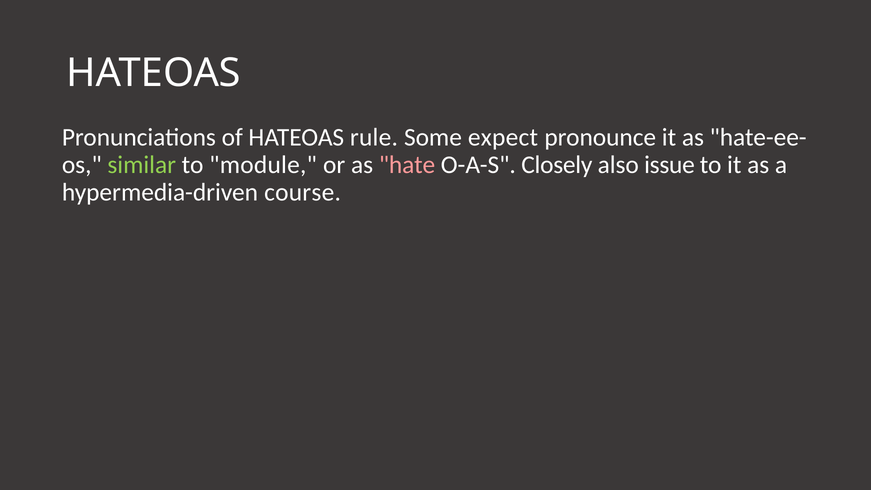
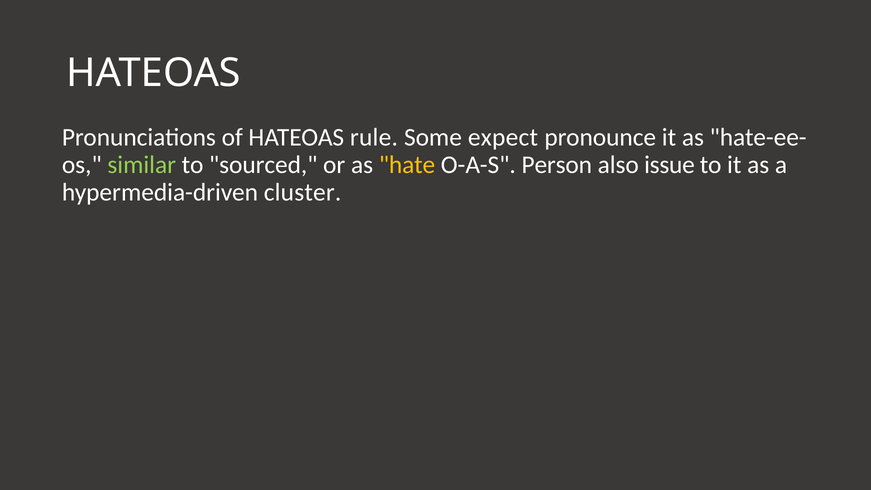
module: module -> sourced
hate colour: pink -> yellow
Closely: Closely -> Person
course: course -> cluster
